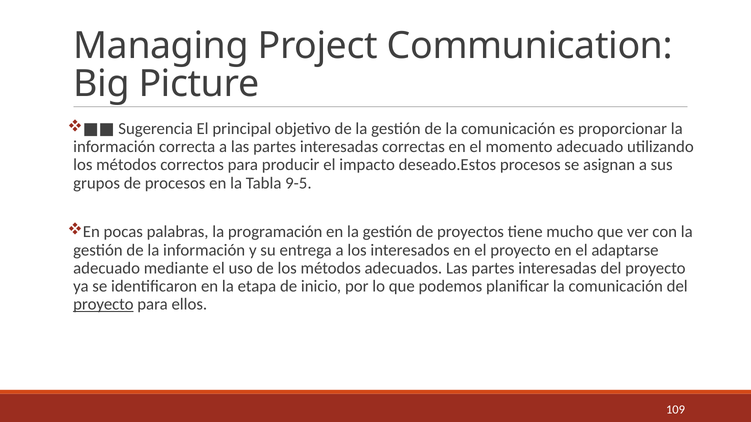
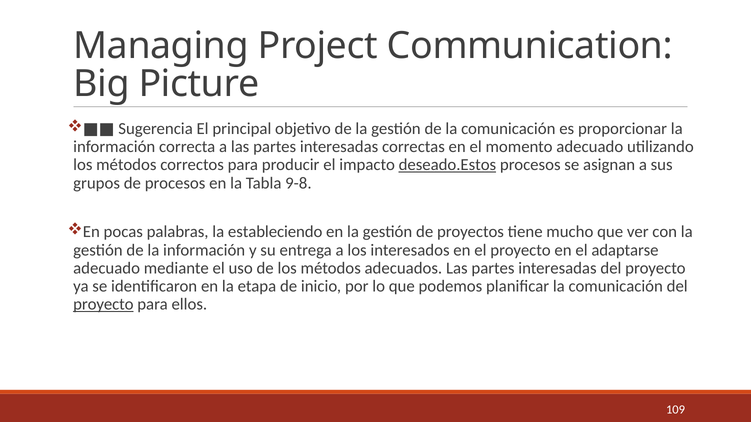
deseado.Estos underline: none -> present
9-5: 9-5 -> 9-8
programación: programación -> estableciendo
